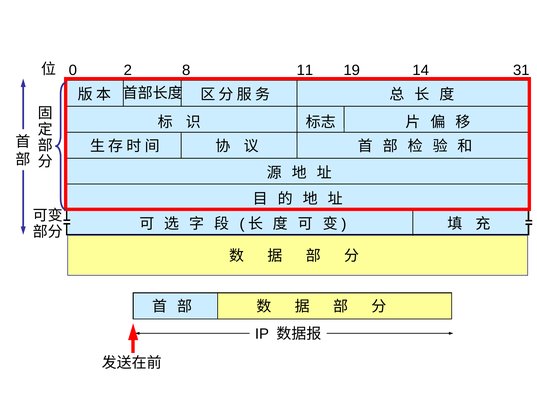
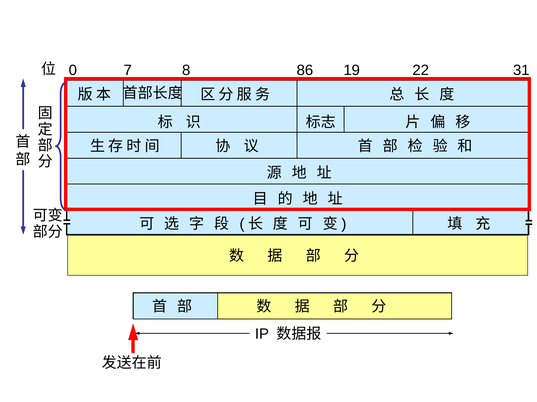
2: 2 -> 7
11: 11 -> 86
14: 14 -> 22
